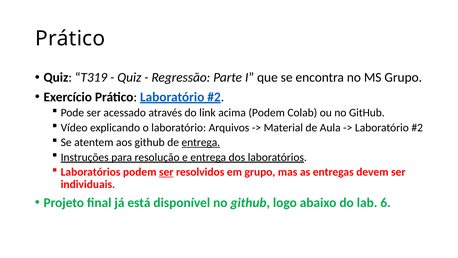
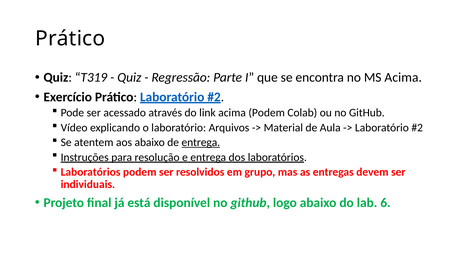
MS Grupo: Grupo -> Acima
aos github: github -> abaixo
ser at (166, 172) underline: present -> none
